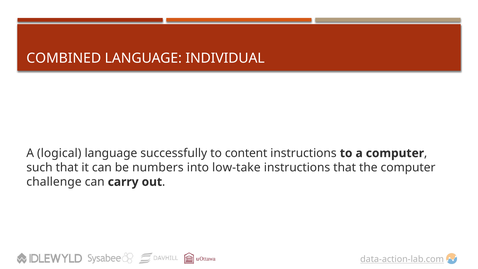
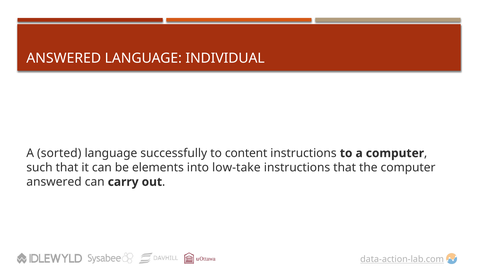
COMBINED at (64, 58): COMBINED -> ANSWERED
logical: logical -> sorted
numbers: numbers -> elements
challenge at (54, 182): challenge -> answered
